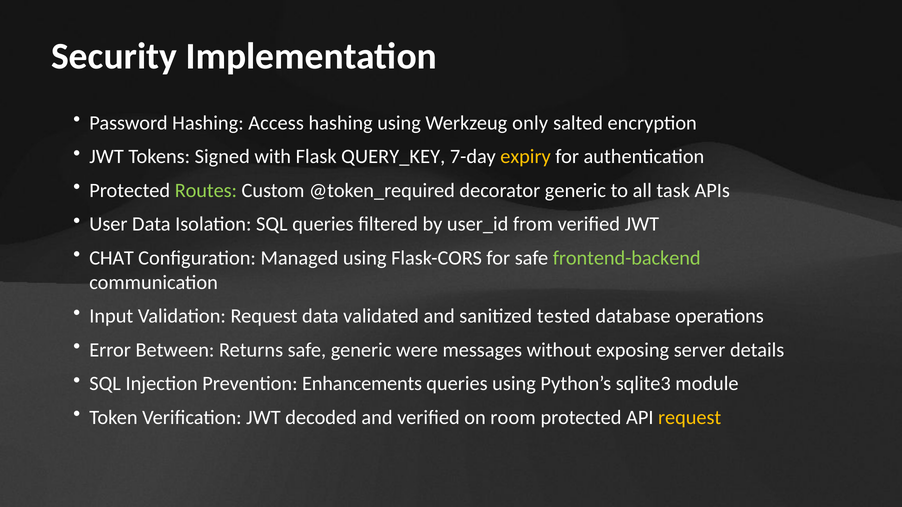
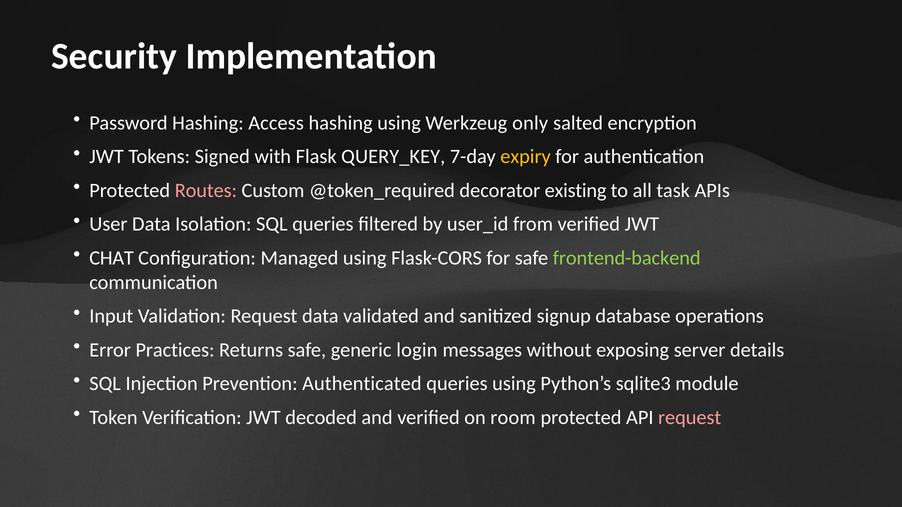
Routes colour: light green -> pink
decorator generic: generic -> existing
tested: tested -> signup
Between: Between -> Practices
were: were -> login
Enhancements: Enhancements -> Authenticated
request at (690, 418) colour: yellow -> pink
